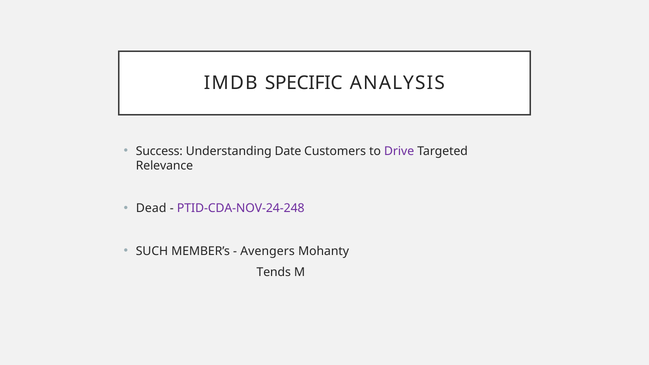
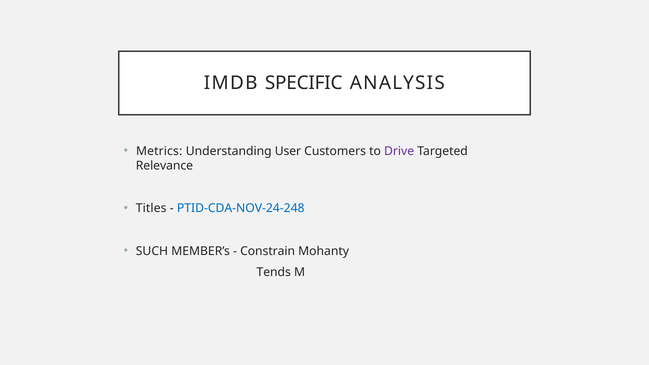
Success: Success -> Metrics
Date: Date -> User
Dead: Dead -> Titles
PTID-CDA-NOV-24-248 colour: purple -> blue
Avengers: Avengers -> Constrain
